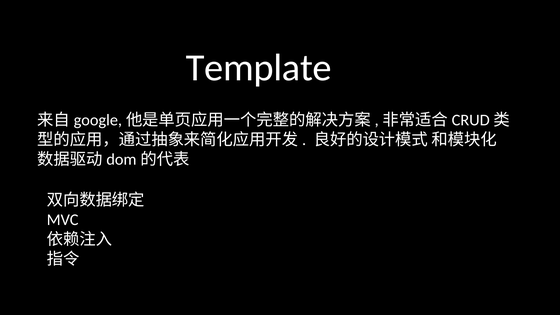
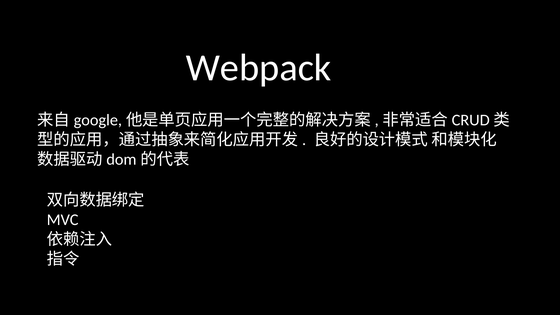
Template: Template -> Webpack
